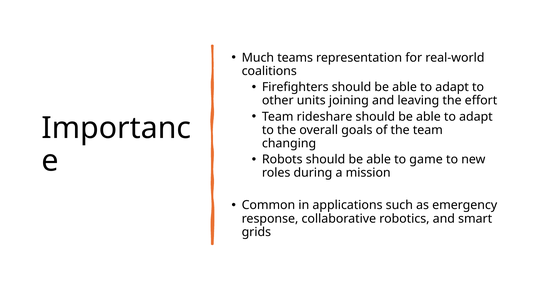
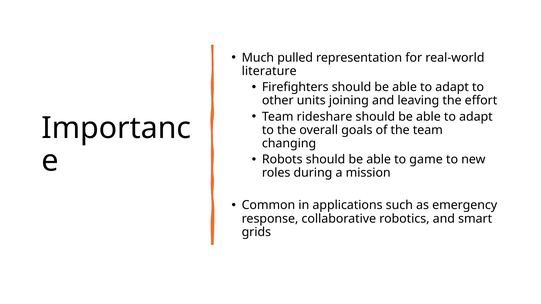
teams: teams -> pulled
coalitions: coalitions -> literature
